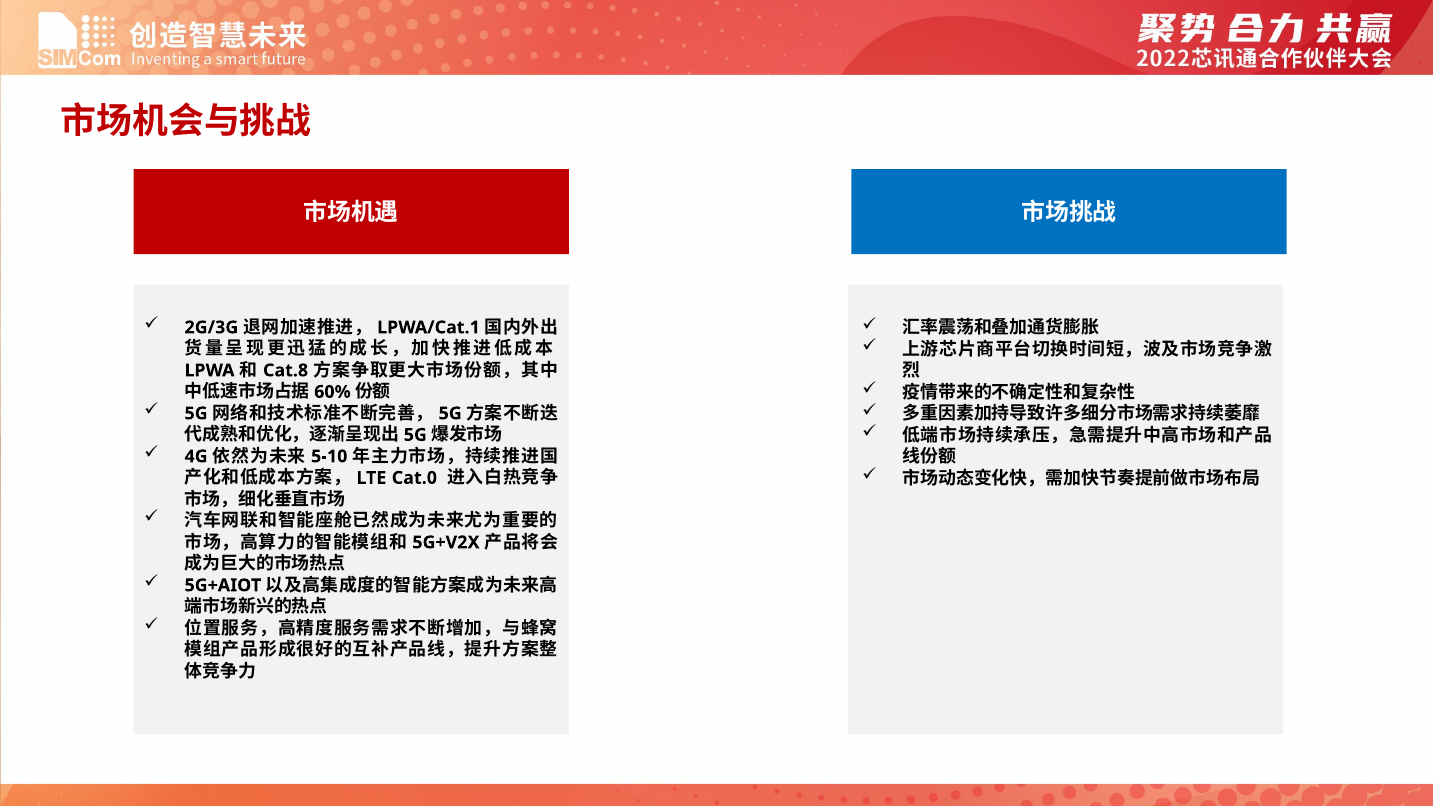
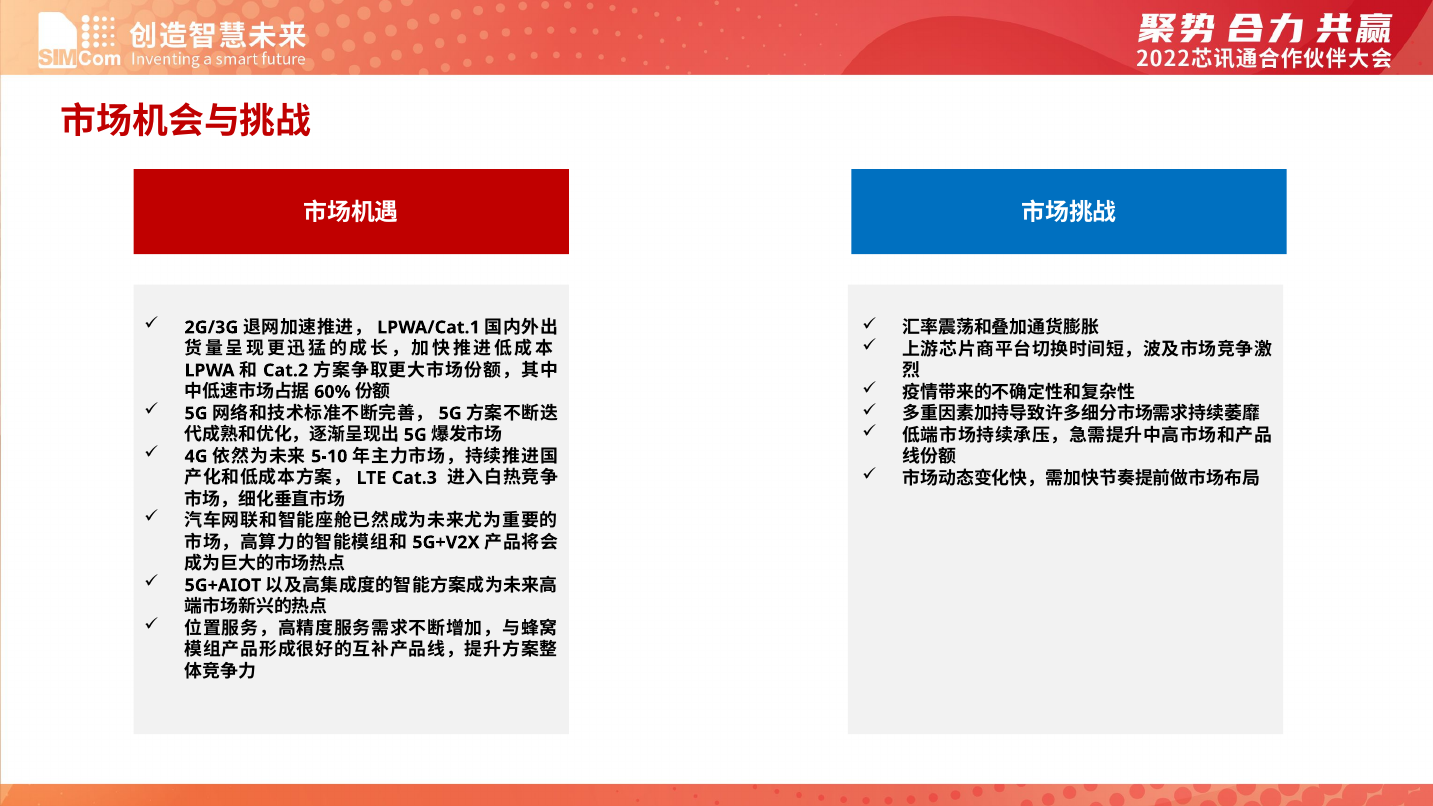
Cat.8: Cat.8 -> Cat.2
Cat.0: Cat.0 -> Cat.3
